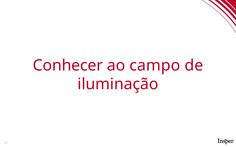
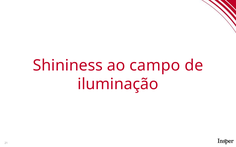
Conhecer: Conhecer -> Shininess
